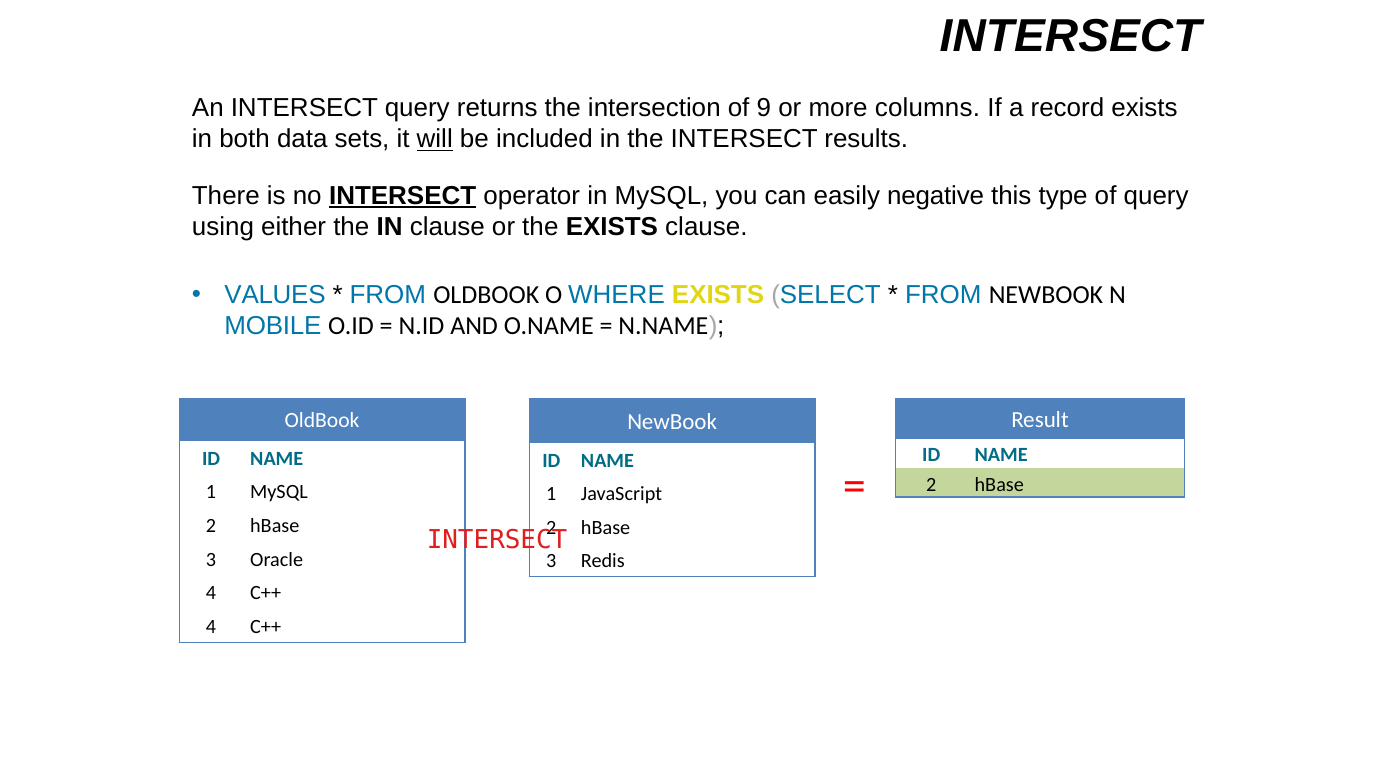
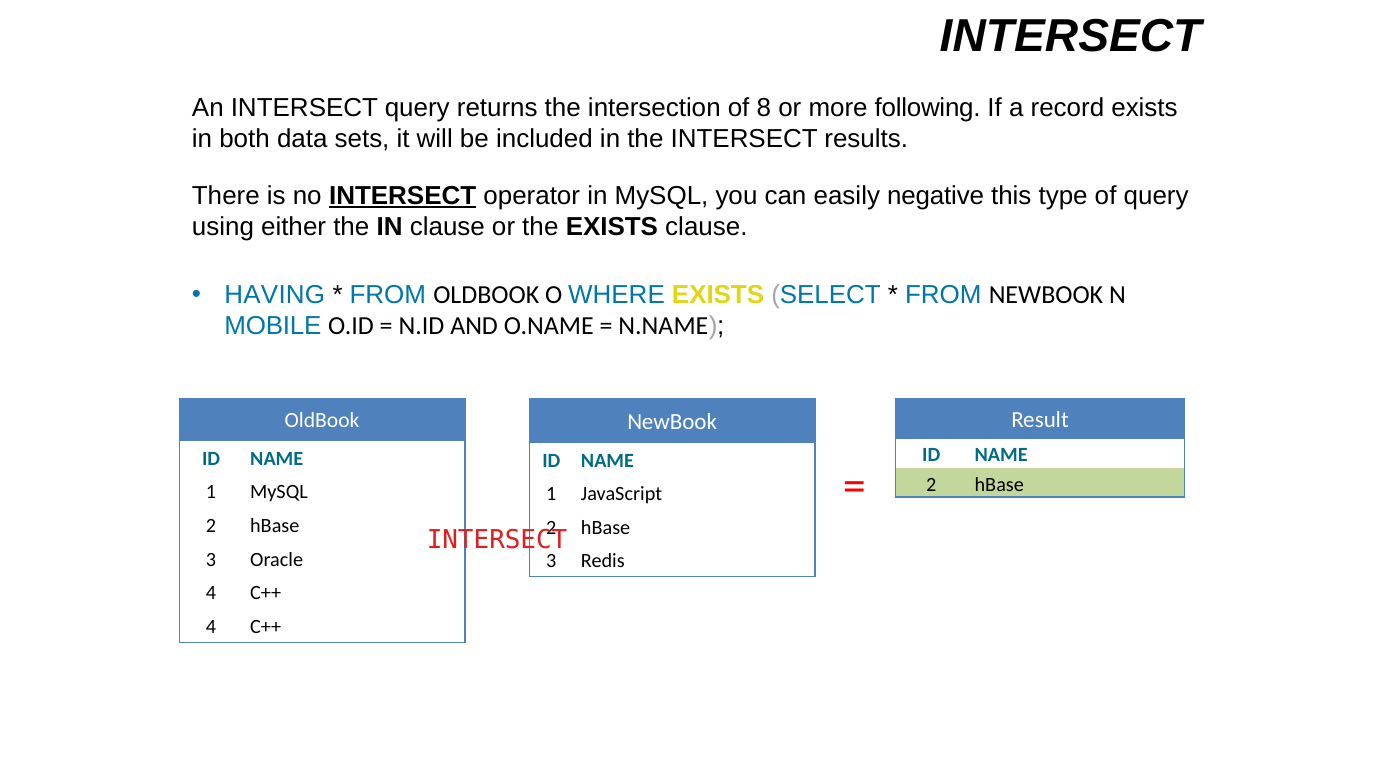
9: 9 -> 8
columns: columns -> following
will underline: present -> none
VALUES: VALUES -> HAVING
